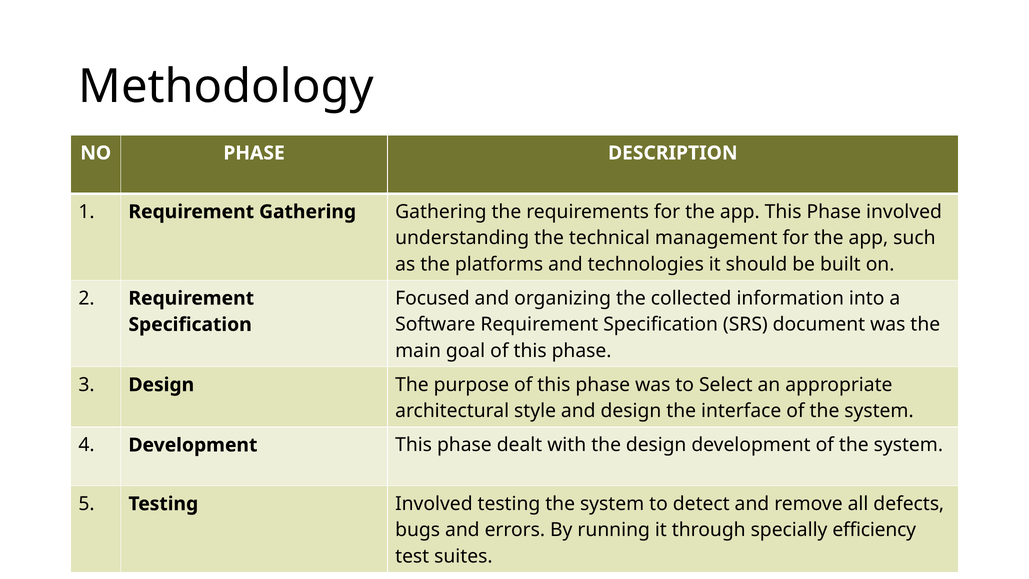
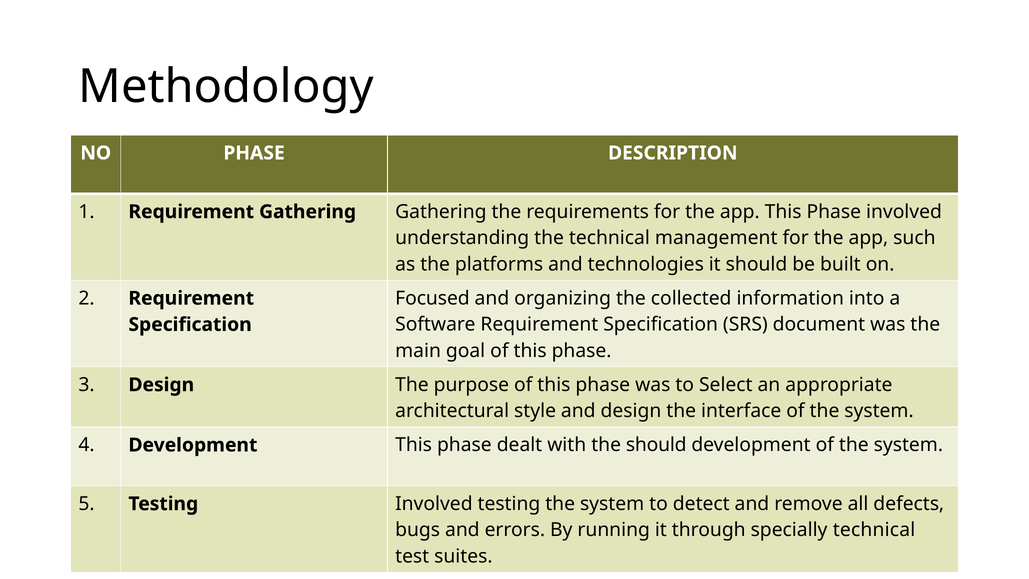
the design: design -> should
specially efficiency: efficiency -> technical
